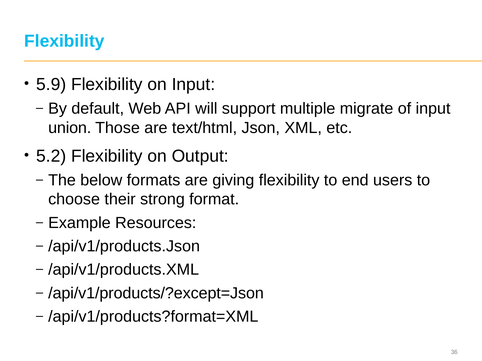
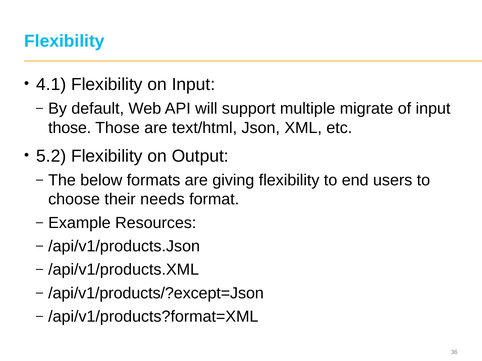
5.9: 5.9 -> 4.1
union at (70, 128): union -> those
strong: strong -> needs
